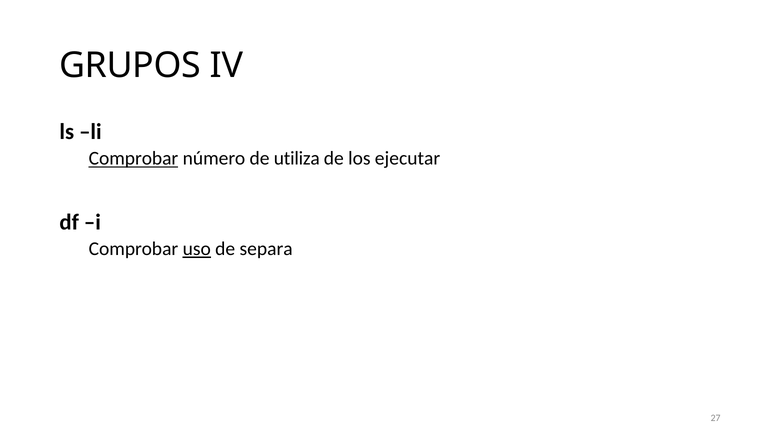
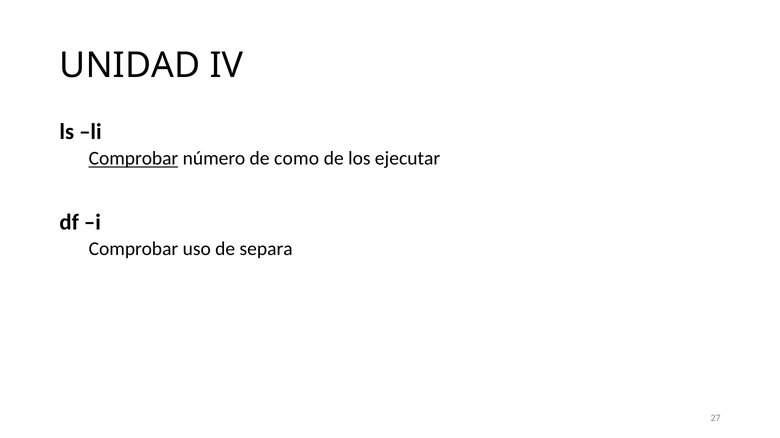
GRUPOS: GRUPOS -> UNIDAD
utiliza: utiliza -> como
uso underline: present -> none
